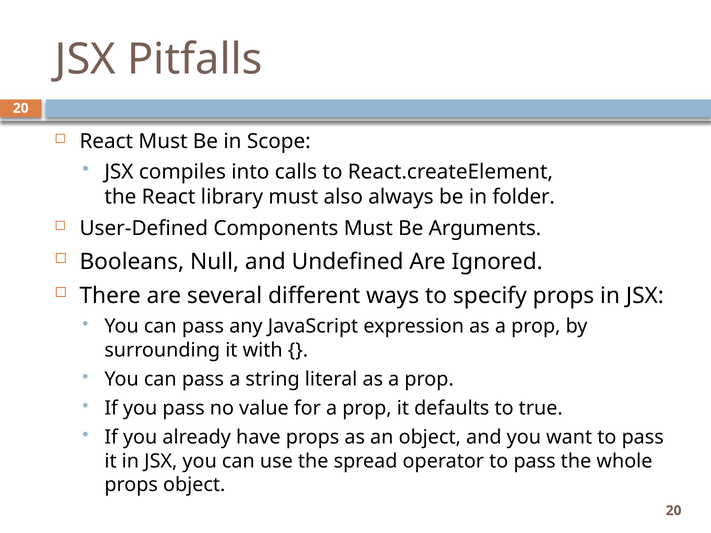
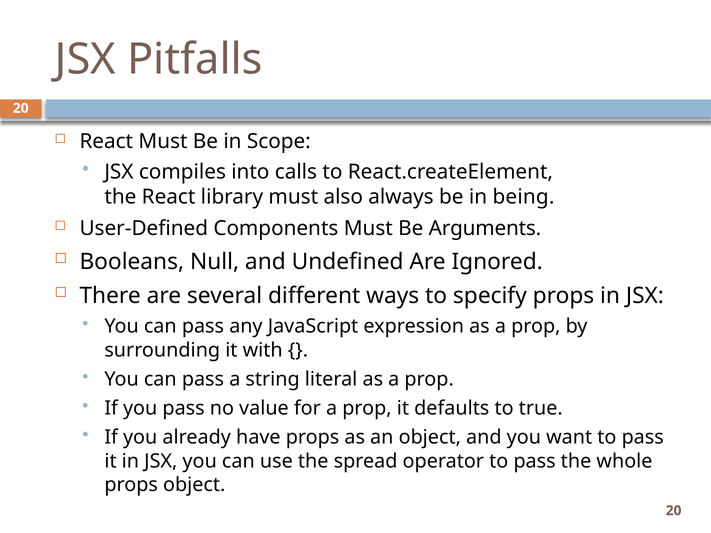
folder: folder -> being
